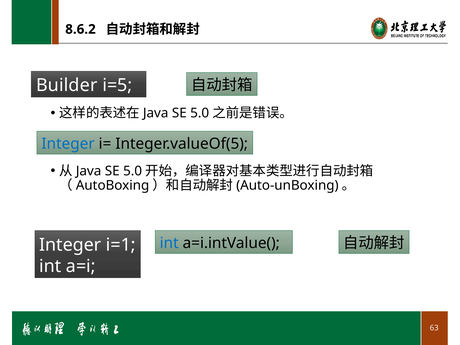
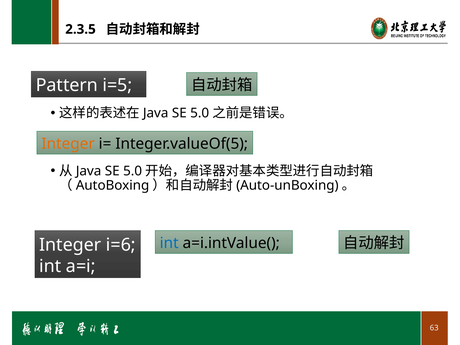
8.6.2: 8.6.2 -> 2.3.5
Builder: Builder -> Pattern
Integer at (68, 144) colour: blue -> orange
i=1: i=1 -> i=6
